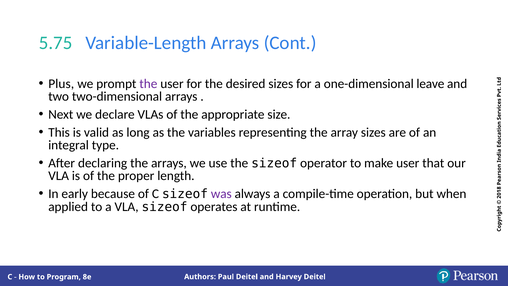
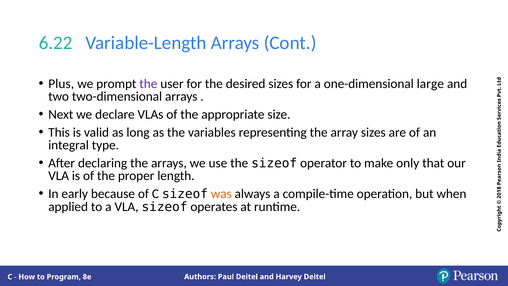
5.75: 5.75 -> 6.22
leave: leave -> large
make user: user -> only
was colour: purple -> orange
